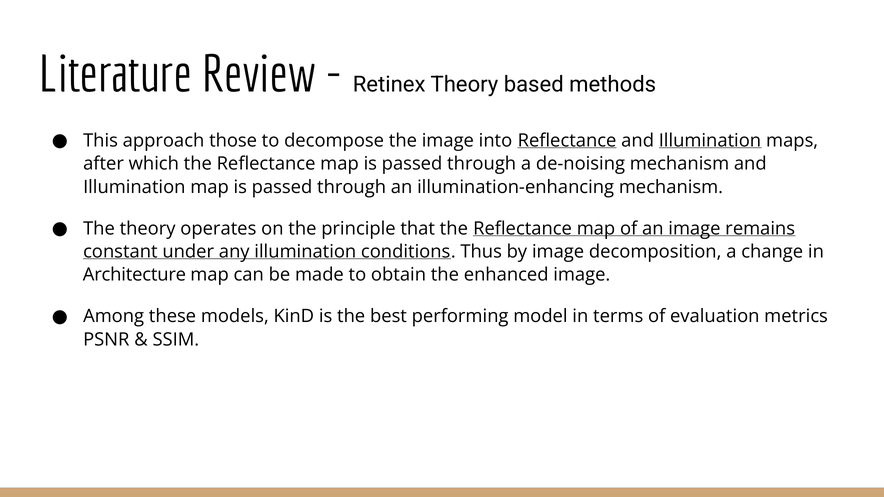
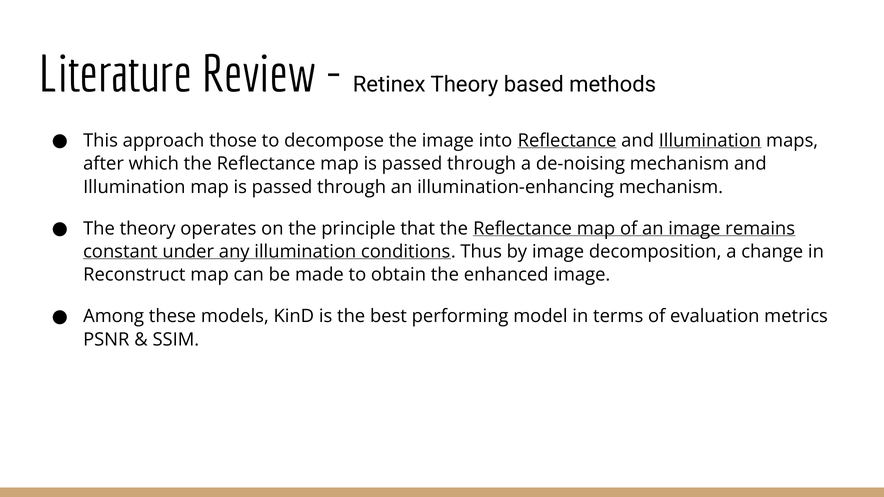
Architecture: Architecture -> Reconstruct
